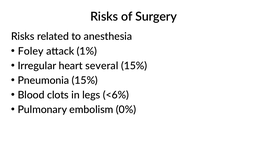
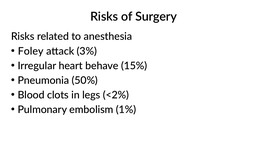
1%: 1% -> 3%
several: several -> behave
Pneumonia 15%: 15% -> 50%
<6%: <6% -> <2%
0%: 0% -> 1%
